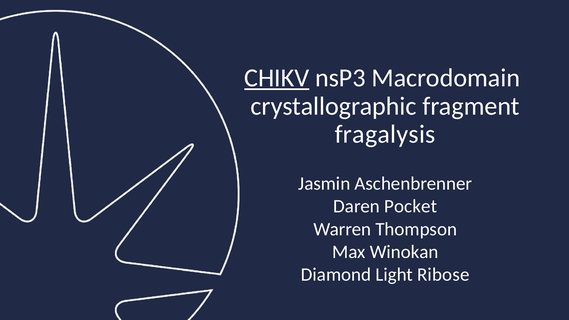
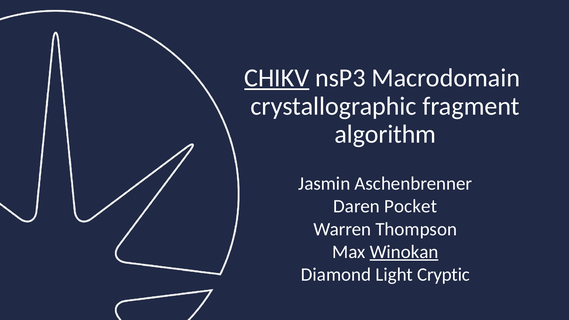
fragalysis: fragalysis -> algorithm
Winokan underline: none -> present
Ribose: Ribose -> Cryptic
